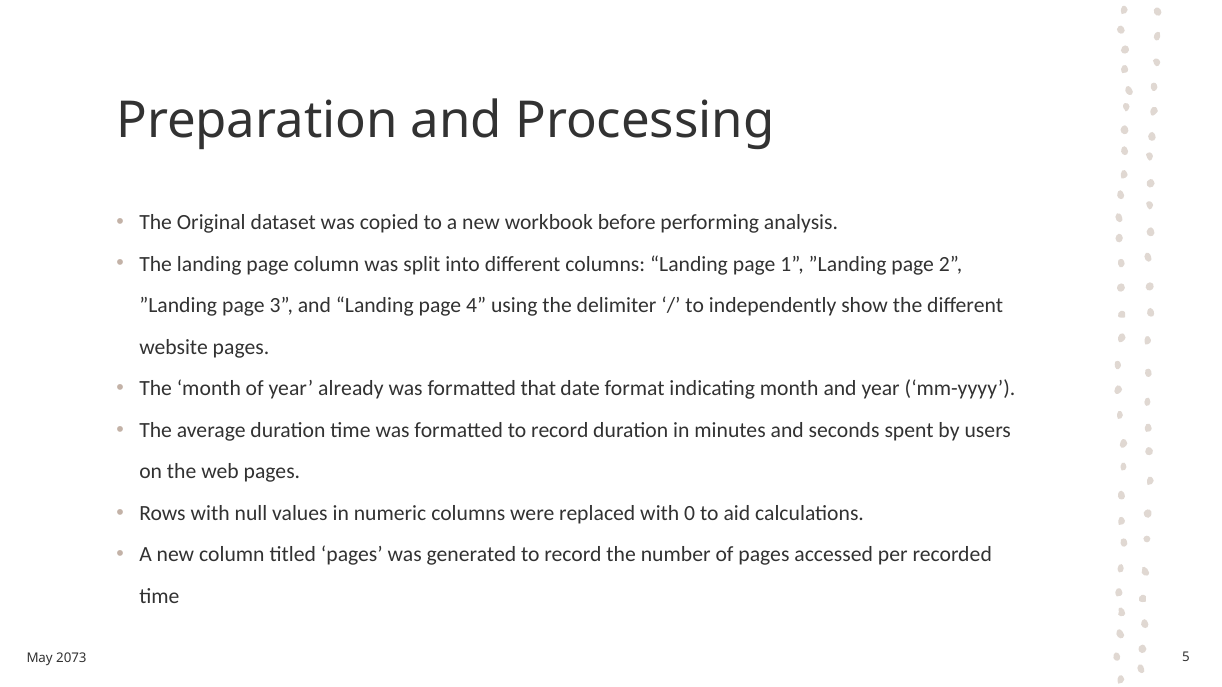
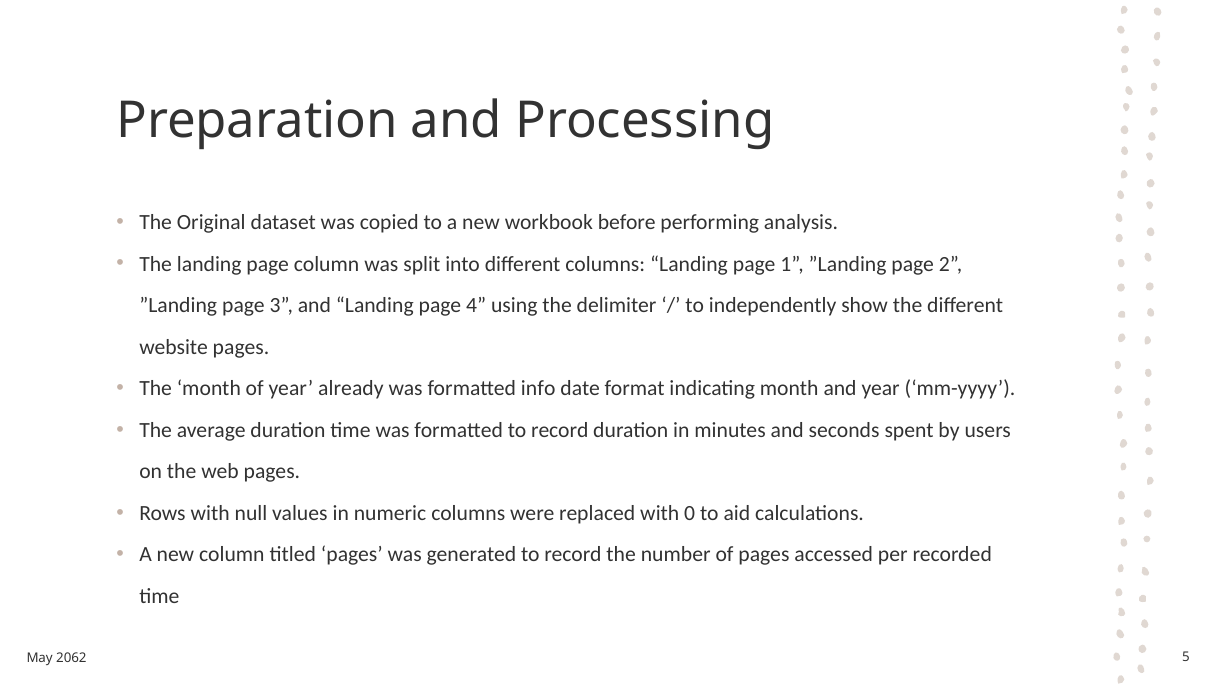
that: that -> info
2073: 2073 -> 2062
